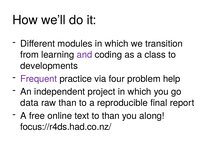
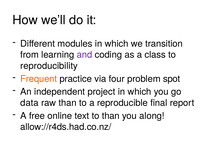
developments: developments -> reproducibility
Frequent colour: purple -> orange
help: help -> spot
focus://r4ds.had.co.nz/: focus://r4ds.had.co.nz/ -> allow://r4ds.had.co.nz/
